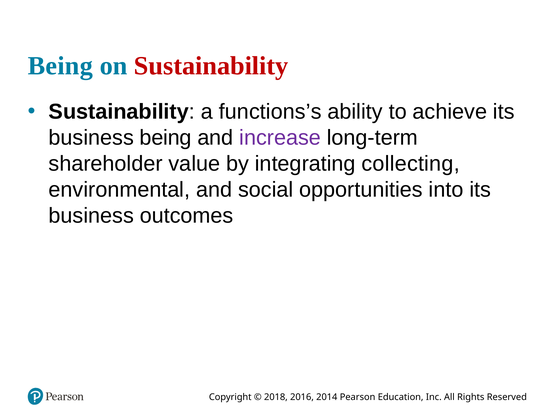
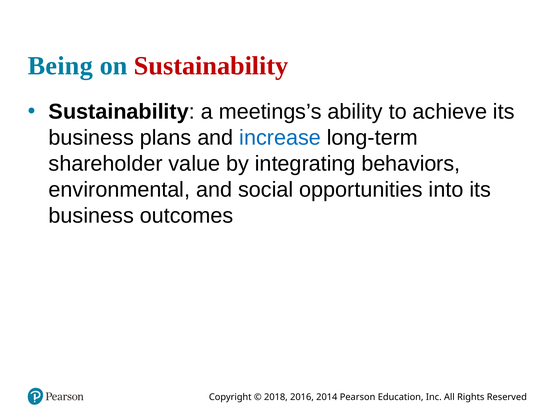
functions’s: functions’s -> meetings’s
business being: being -> plans
increase colour: purple -> blue
collecting: collecting -> behaviors
